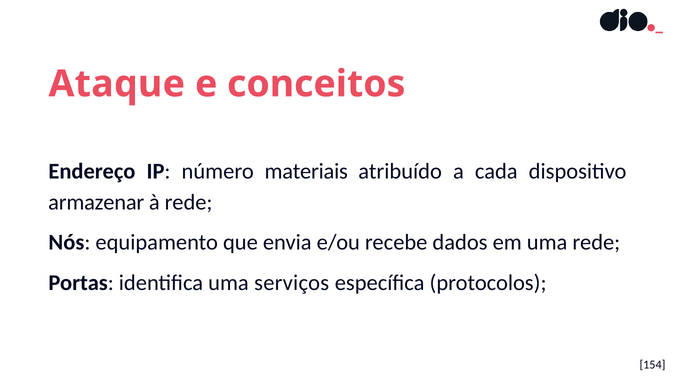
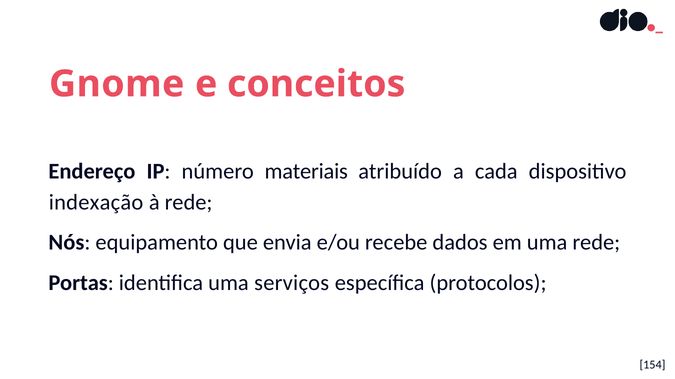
Ataque: Ataque -> Gnome
armazenar: armazenar -> indexação
